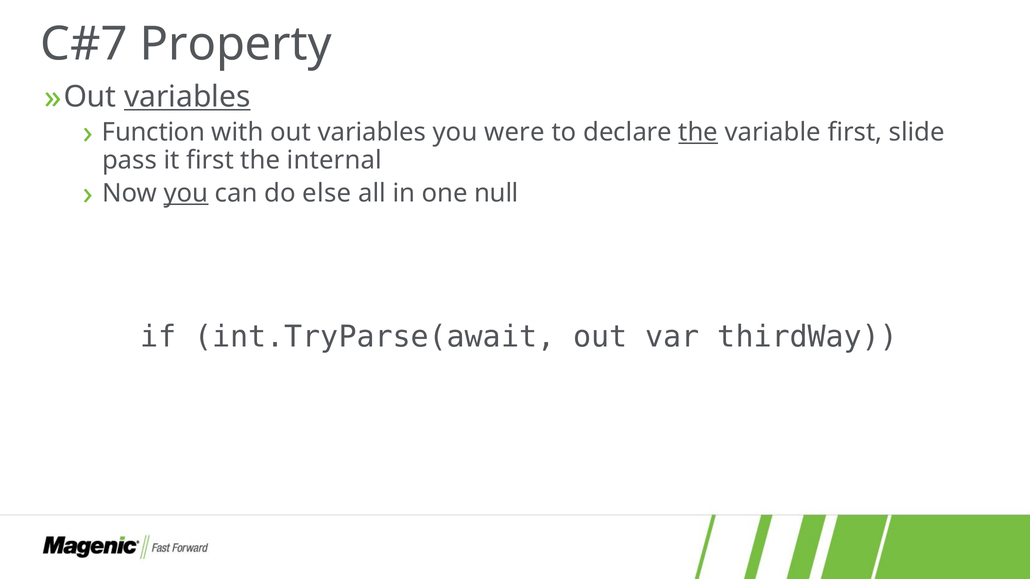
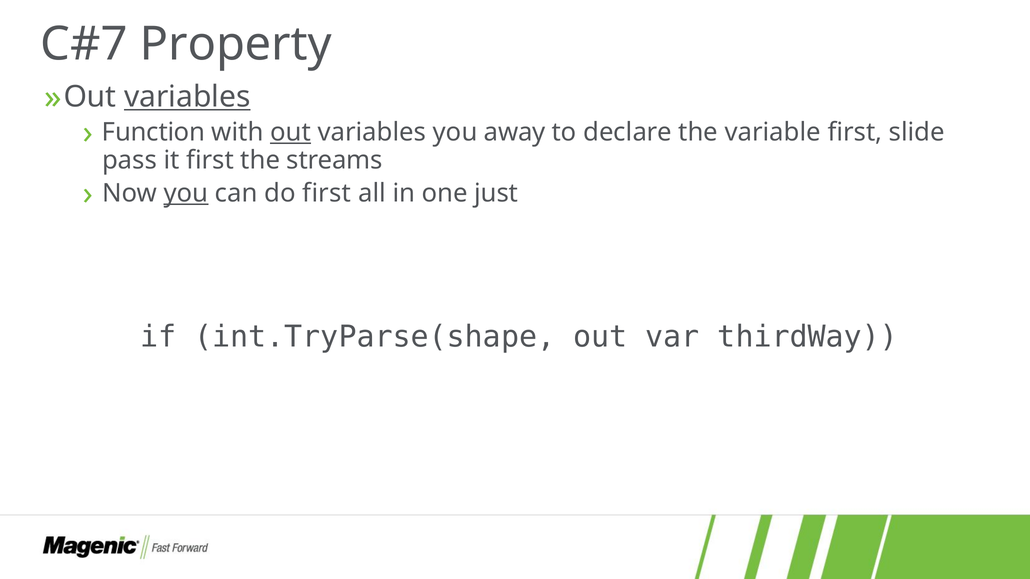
out at (291, 132) underline: none -> present
were: were -> away
the at (698, 132) underline: present -> none
internal: internal -> streams
do else: else -> first
null: null -> just
int.TryParse(await: int.TryParse(await -> int.TryParse(shape
